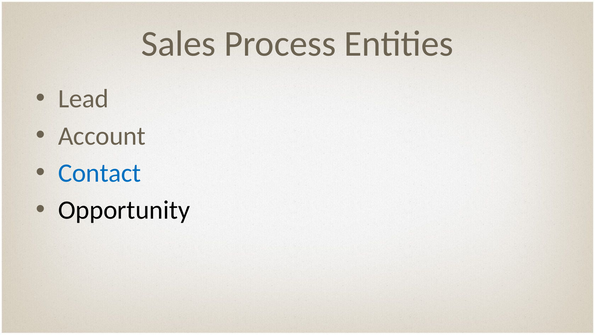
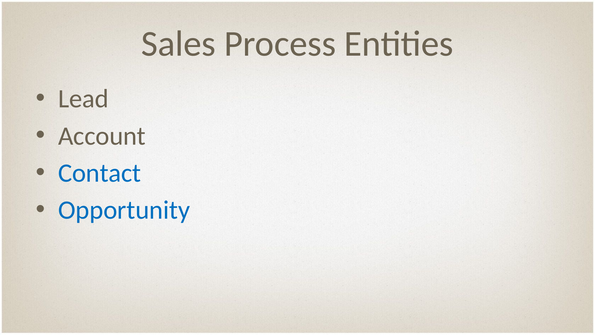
Opportunity colour: black -> blue
